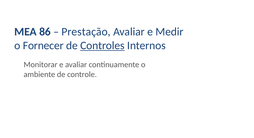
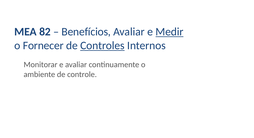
86: 86 -> 82
Prestação: Prestação -> Benefícios
Medir underline: none -> present
